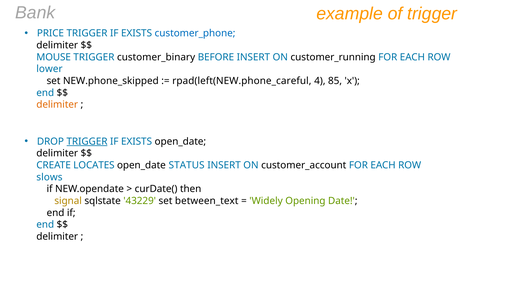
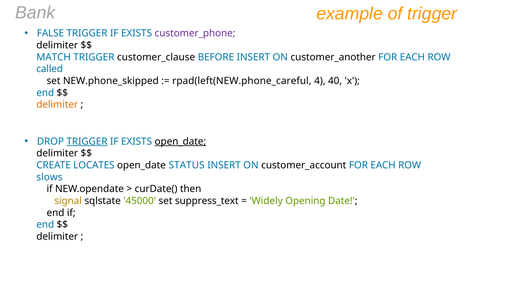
PRICE: PRICE -> FALSE
customer_phone colour: blue -> purple
MOUSE: MOUSE -> MATCH
customer_binary: customer_binary -> customer_clause
customer_running: customer_running -> customer_another
lower: lower -> called
85: 85 -> 40
open_date at (180, 141) underline: none -> present
43229: 43229 -> 45000
between_text: between_text -> suppress_text
